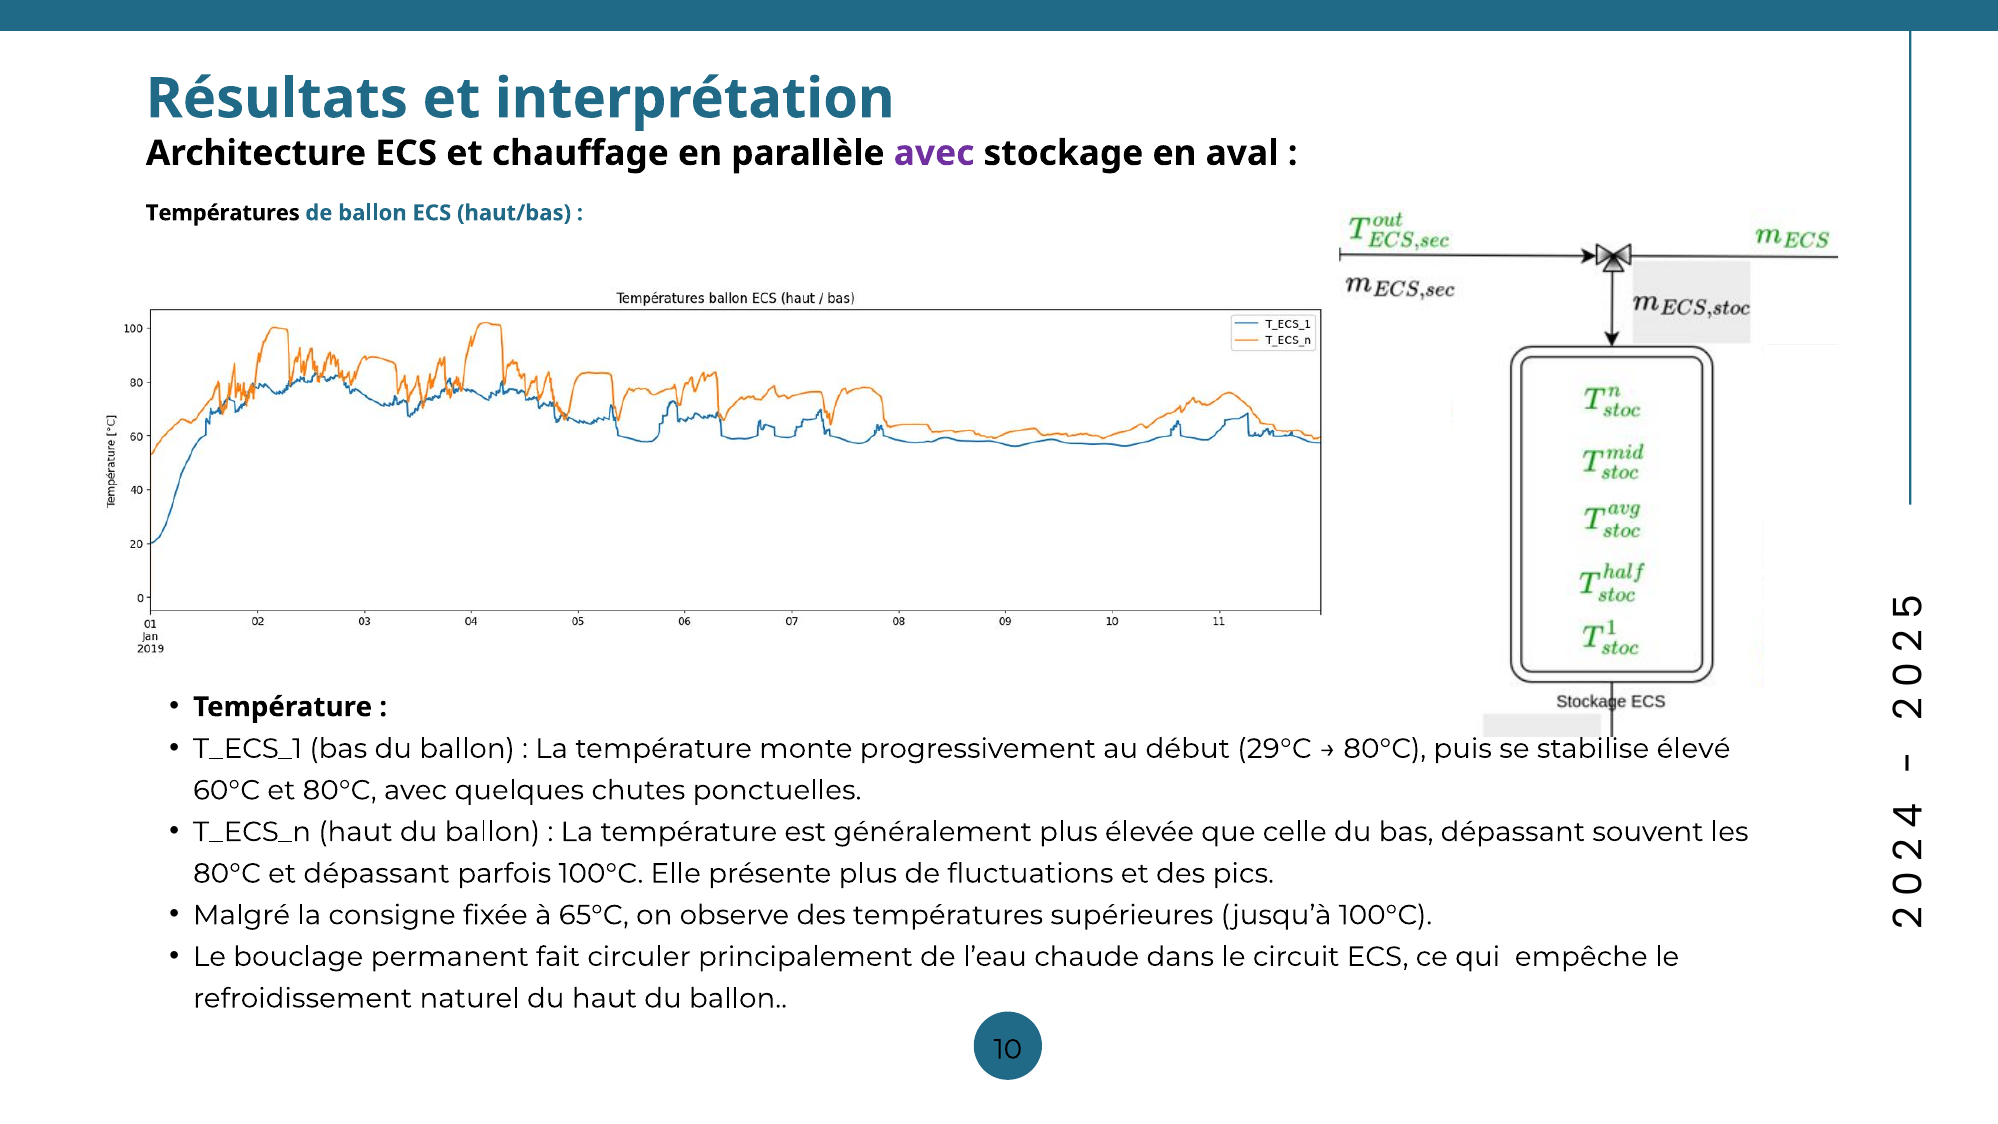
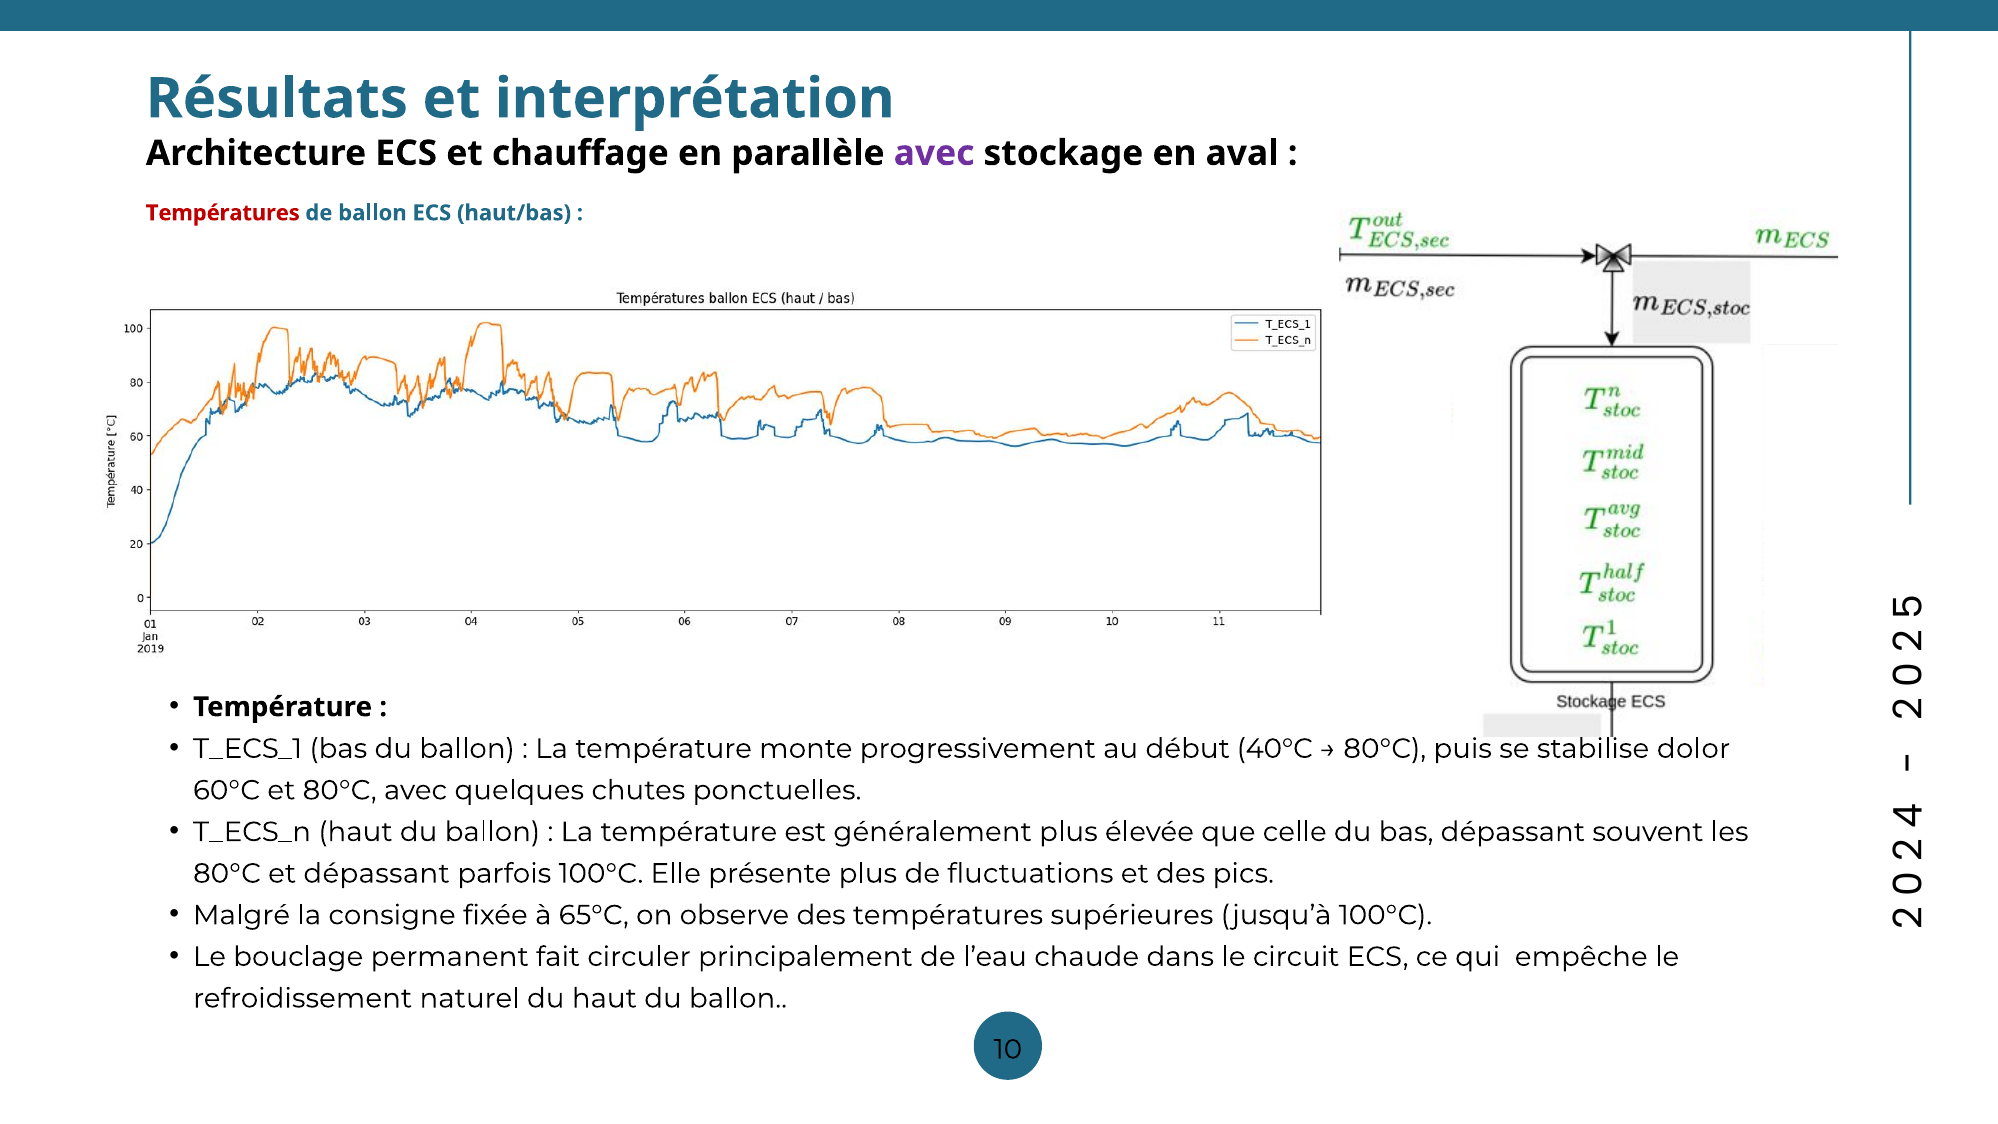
Températures at (223, 213) colour: black -> red
29°C: 29°C -> 40°C
élevé: élevé -> dolor
